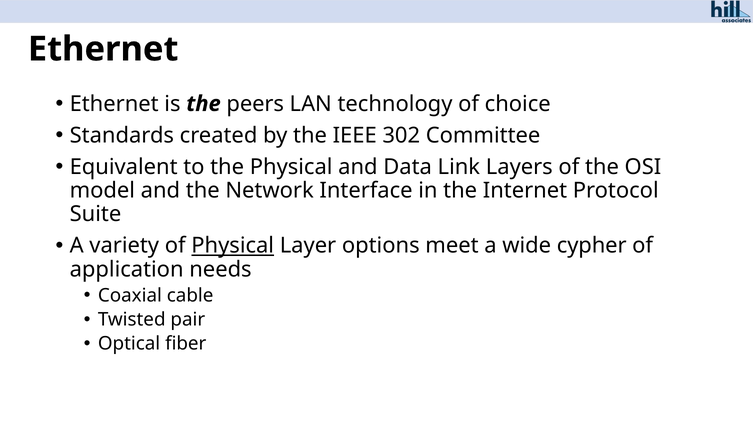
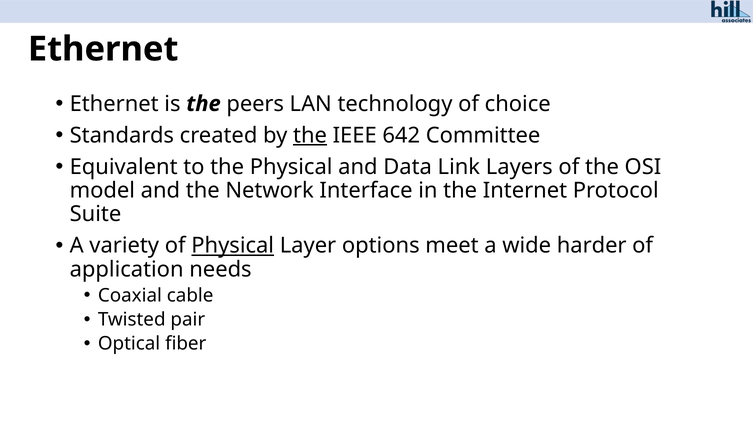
the at (310, 135) underline: none -> present
302: 302 -> 642
cypher: cypher -> harder
